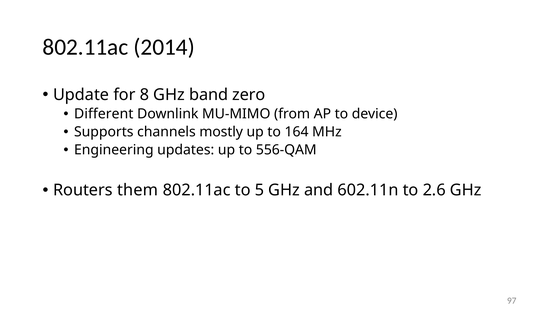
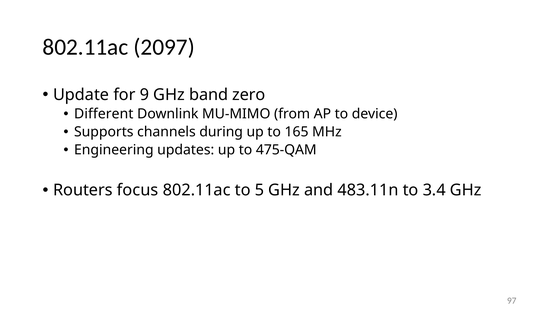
2014: 2014 -> 2097
8: 8 -> 9
mostly: mostly -> during
164: 164 -> 165
556-QAM: 556-QAM -> 475-QAM
them: them -> focus
602.11n: 602.11n -> 483.11n
2.6: 2.6 -> 3.4
